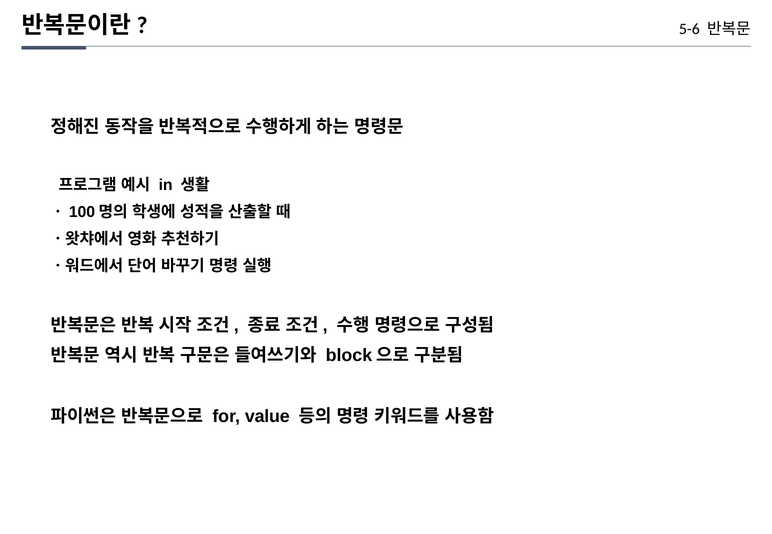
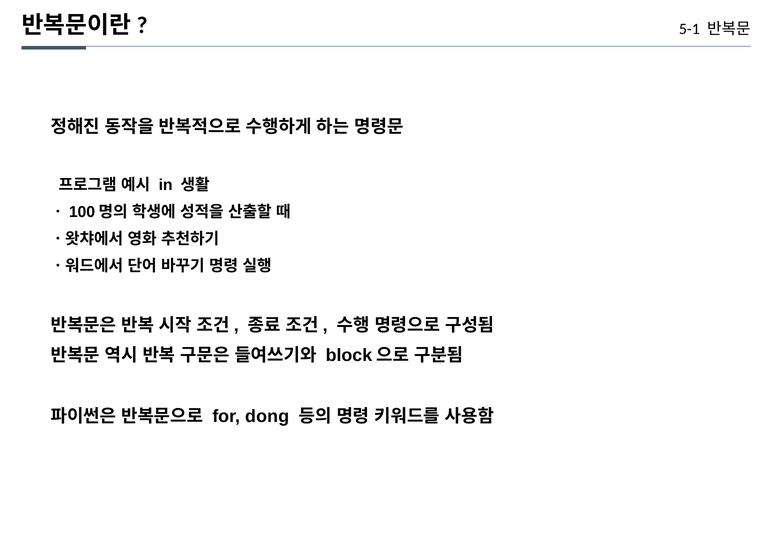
5-6: 5-6 -> 5-1
value: value -> dong
